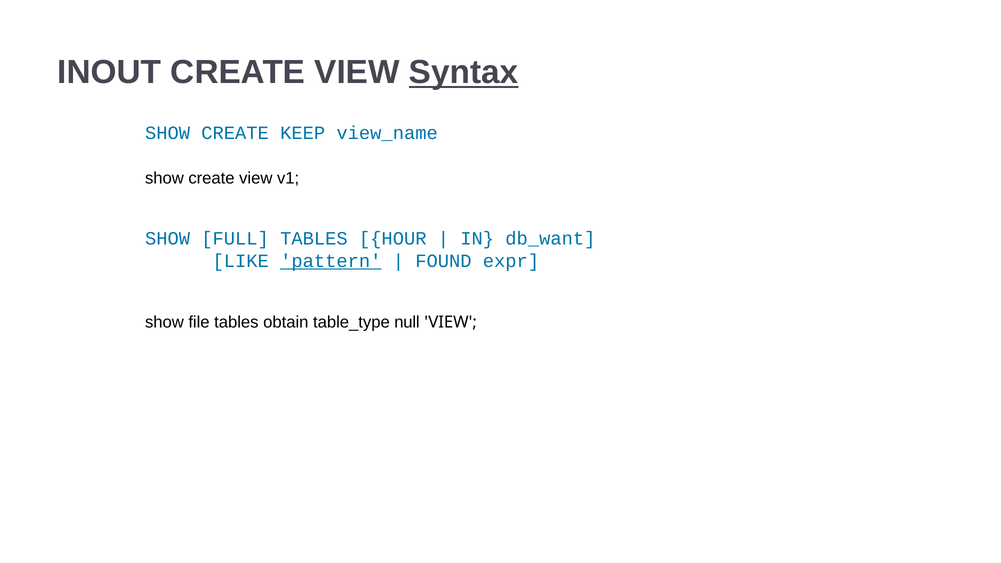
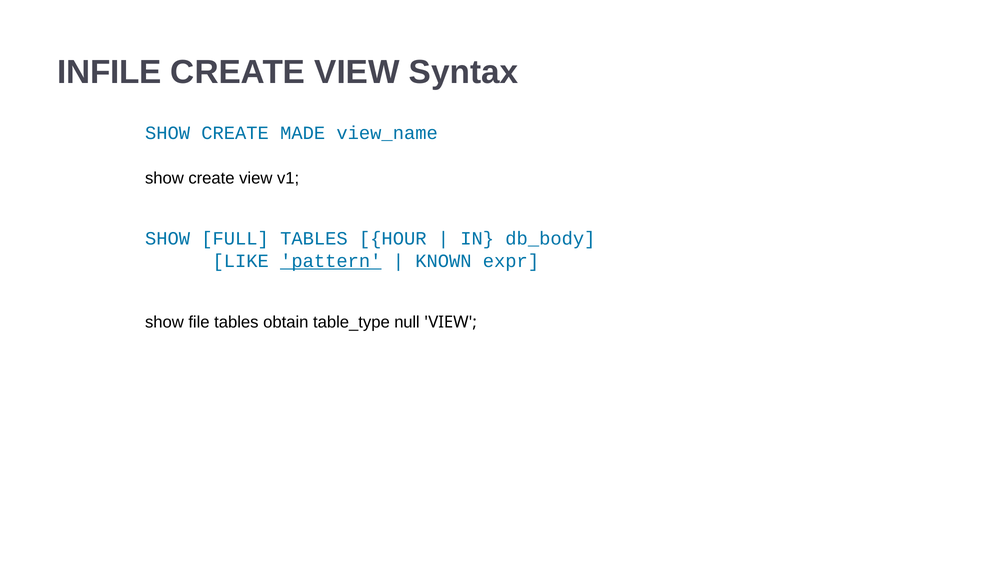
INOUT: INOUT -> INFILE
Syntax underline: present -> none
KEEP: KEEP -> MADE
db_want: db_want -> db_body
FOUND: FOUND -> KNOWN
